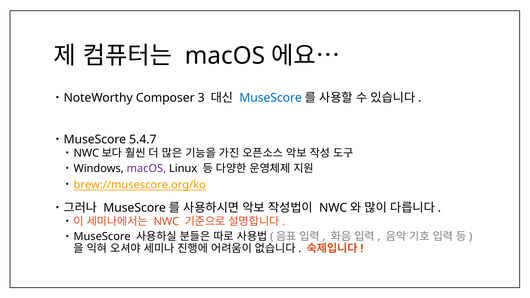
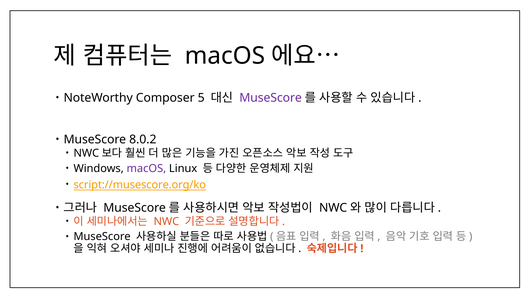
3: 3 -> 5
MuseScore at (271, 98) colour: blue -> purple
5.4.7: 5.4.7 -> 8.0.2
brew://musescore.org/ko: brew://musescore.org/ko -> script://musescore.org/ko
